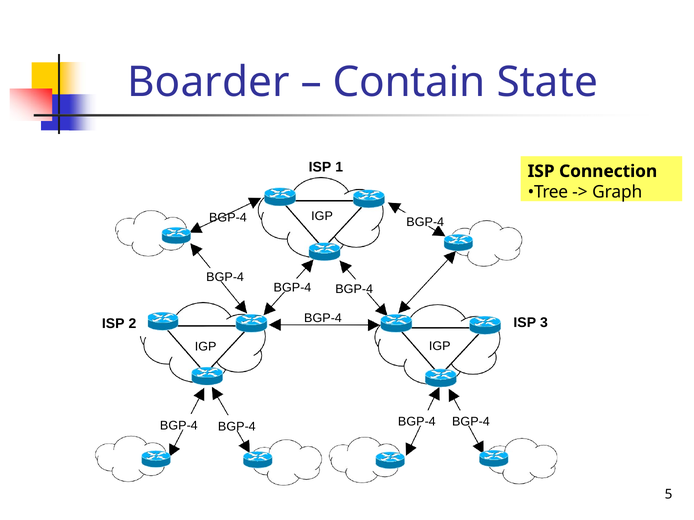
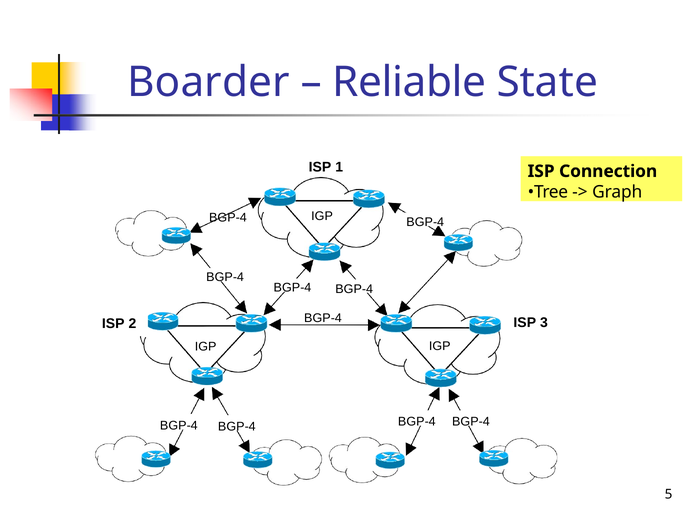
Contain: Contain -> Reliable
